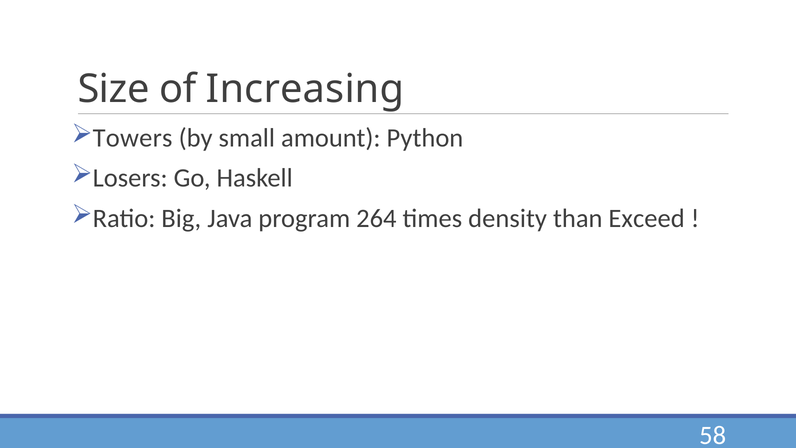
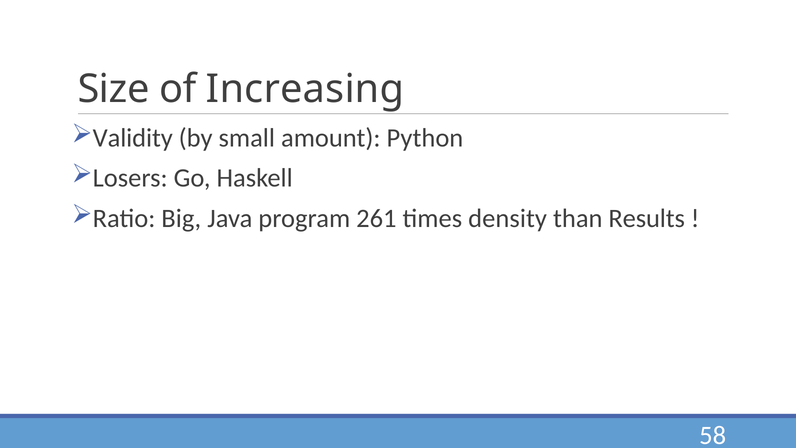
Towers: Towers -> Validity
264: 264 -> 261
Exceed: Exceed -> Results
